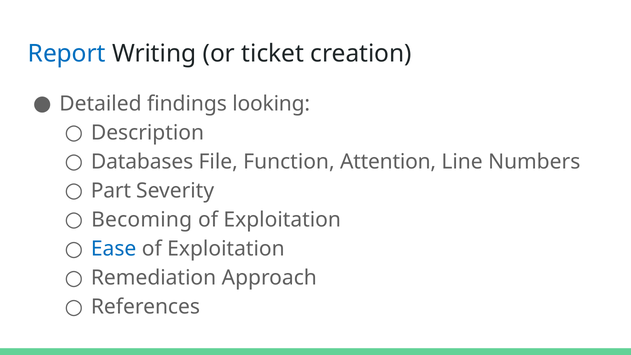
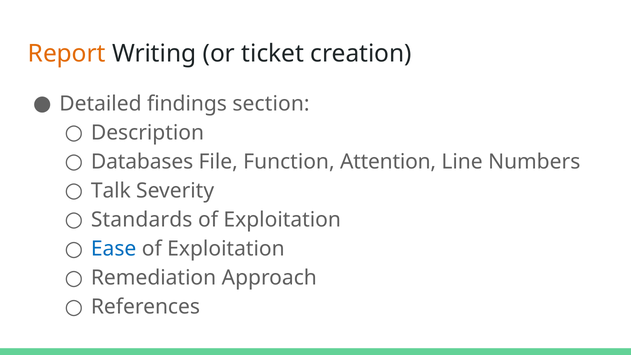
Report colour: blue -> orange
looking: looking -> section
Part: Part -> Talk
Becoming: Becoming -> Standards
